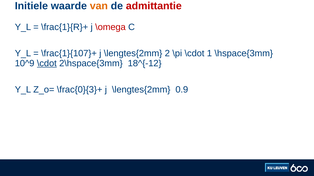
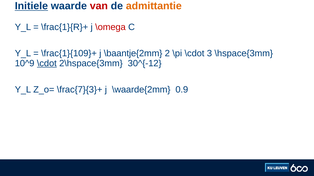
Initiele underline: none -> present
van colour: orange -> red
admittantie colour: red -> orange
\frac{1}{107}+: \frac{1}{107}+ -> \frac{1}{109}+
\lengtes{2mm at (133, 54): \lengtes{2mm -> \baantje{2mm
1: 1 -> 3
18^{-12: 18^{-12 -> 30^{-12
\frac{0}{3}+: \frac{0}{3}+ -> \frac{7}{3}+
\lengtes{2mm at (141, 90): \lengtes{2mm -> \waarde{2mm
